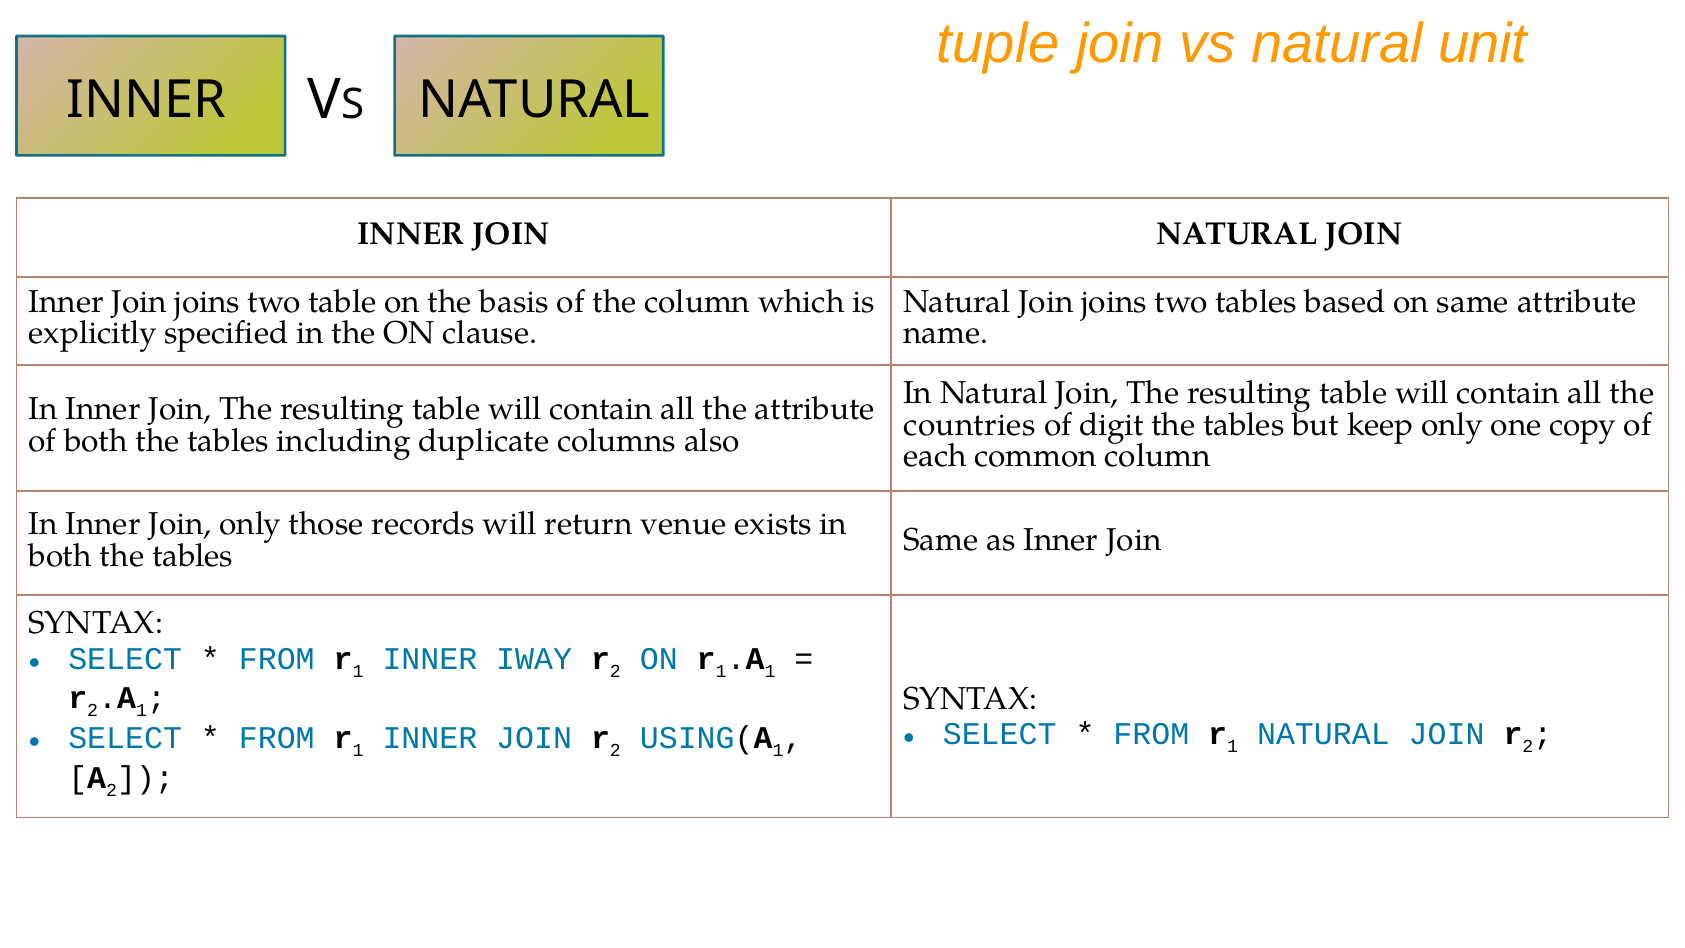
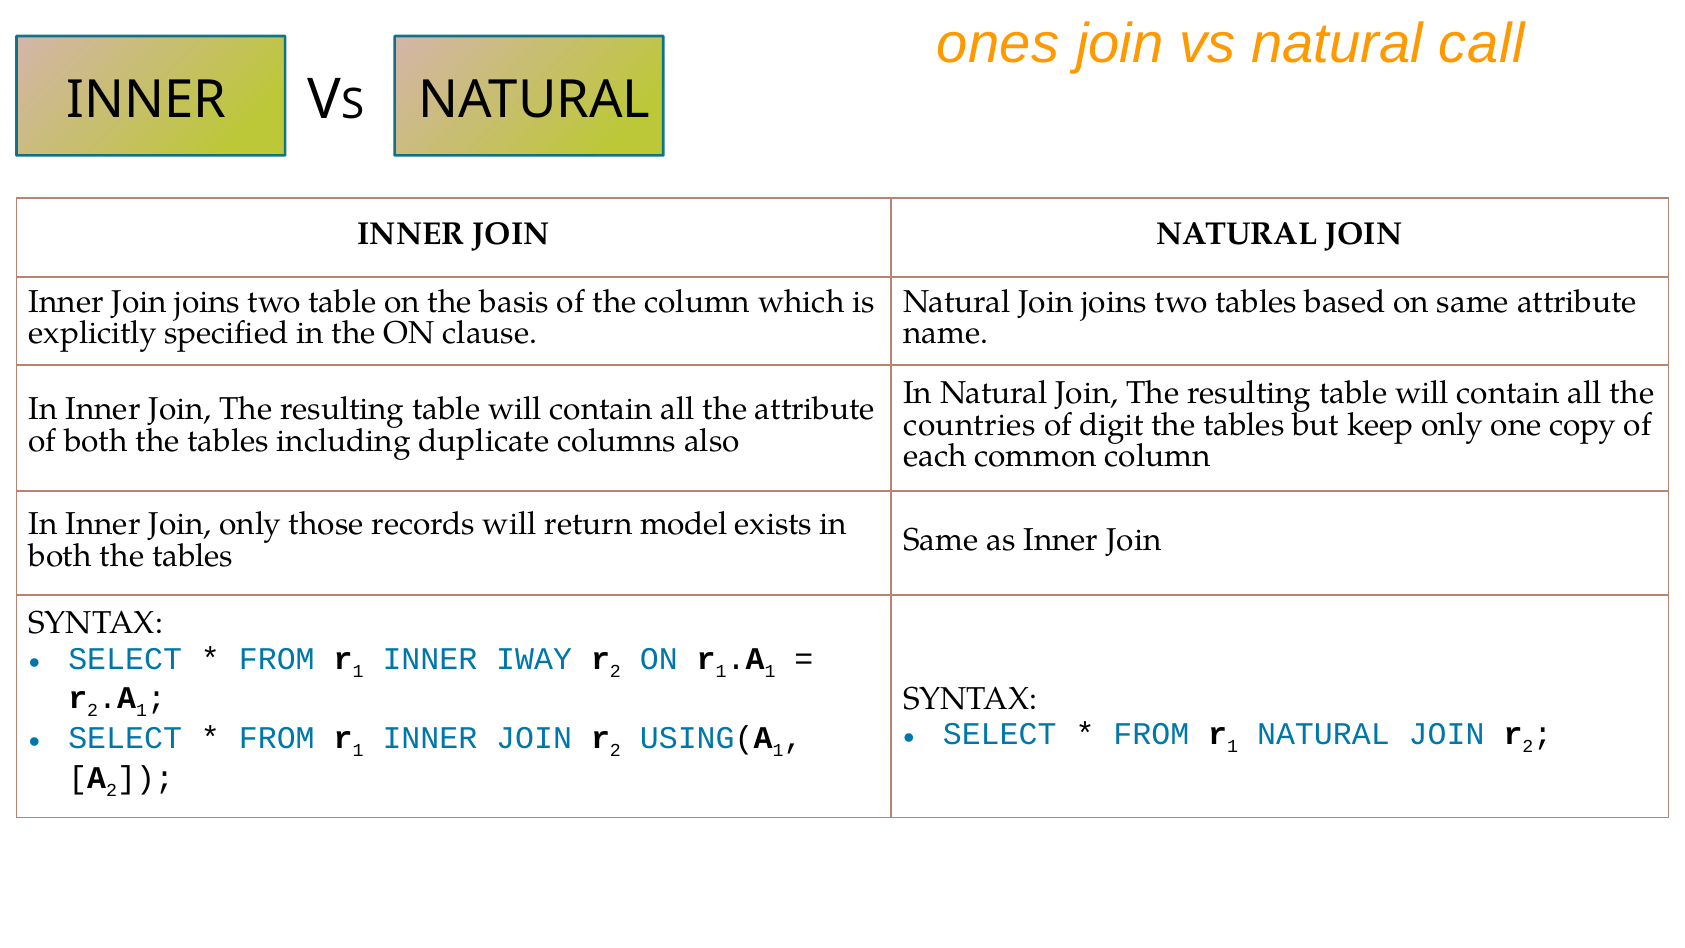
tuple: tuple -> ones
unit: unit -> call
venue: venue -> model
